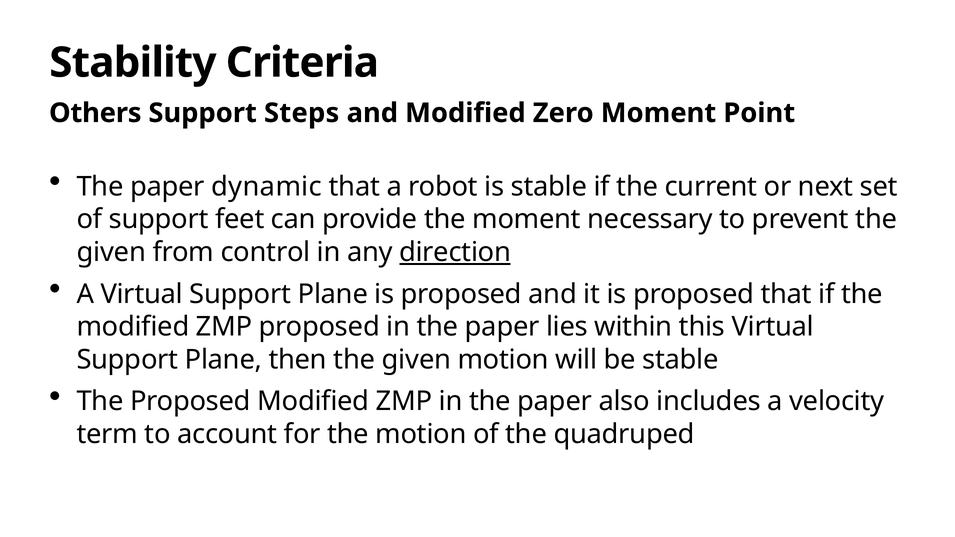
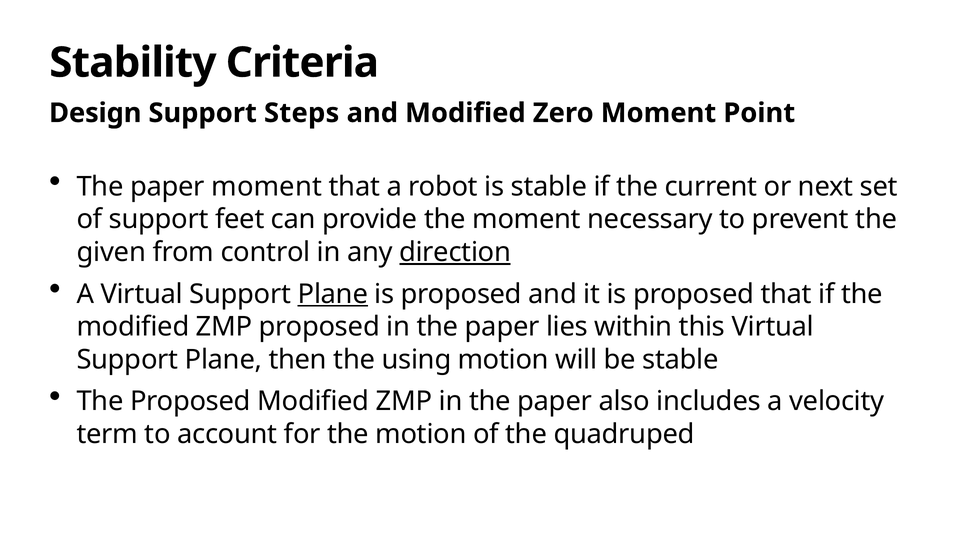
Others: Others -> Design
paper dynamic: dynamic -> moment
Plane at (333, 294) underline: none -> present
then the given: given -> using
